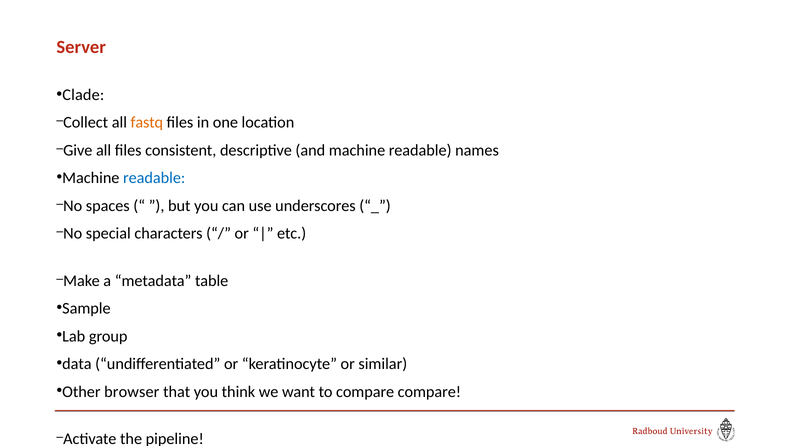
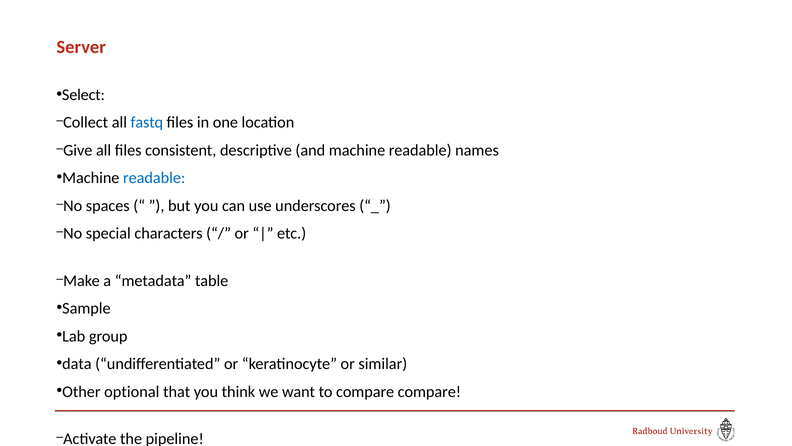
Clade: Clade -> Select
fastq colour: orange -> blue
browser: browser -> optional
